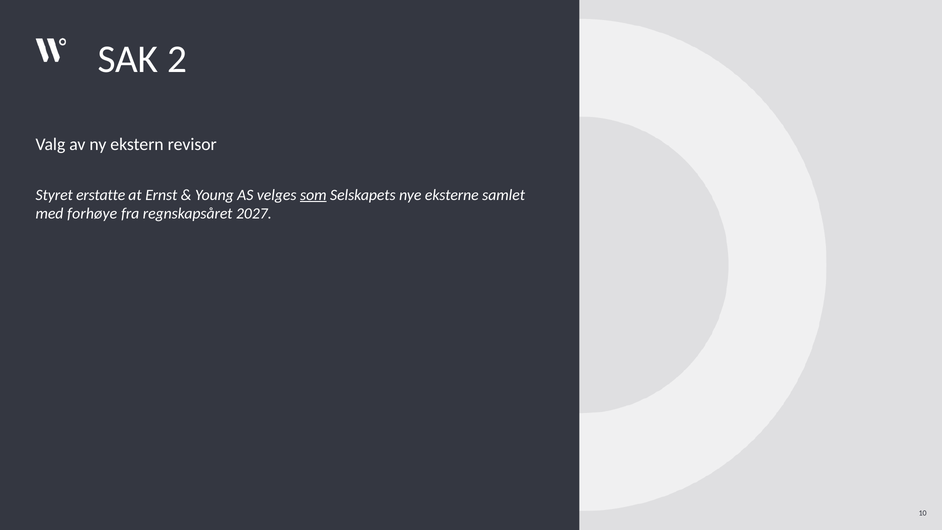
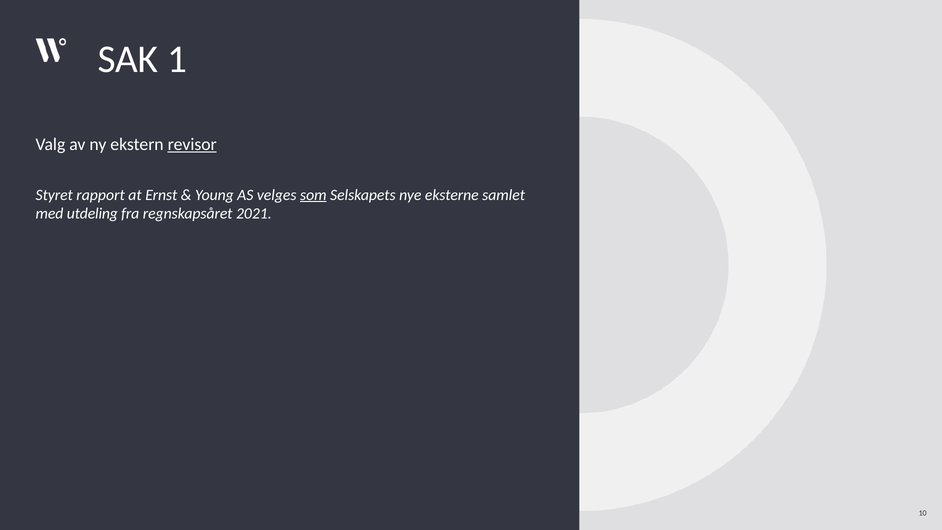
2: 2 -> 1
revisor underline: none -> present
erstatte: erstatte -> rapport
forhøye: forhøye -> utdeling
2027: 2027 -> 2021
